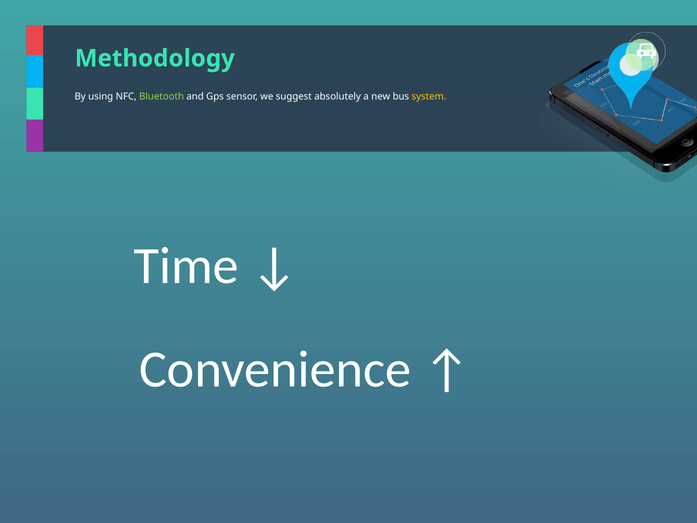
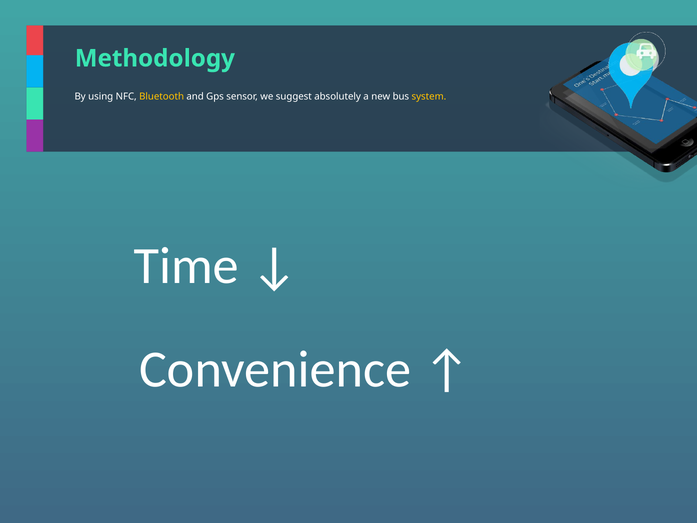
Bluetooth colour: light green -> yellow
